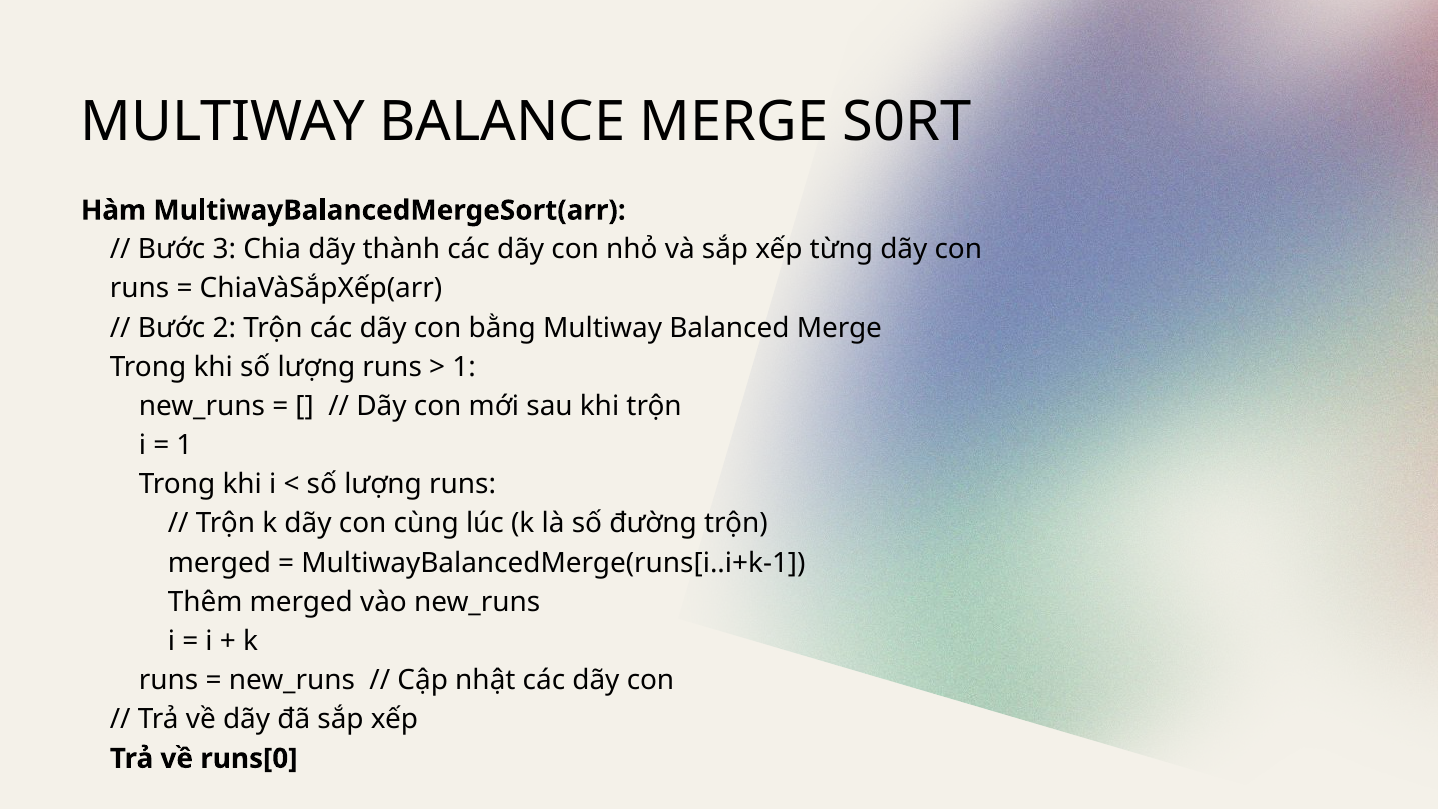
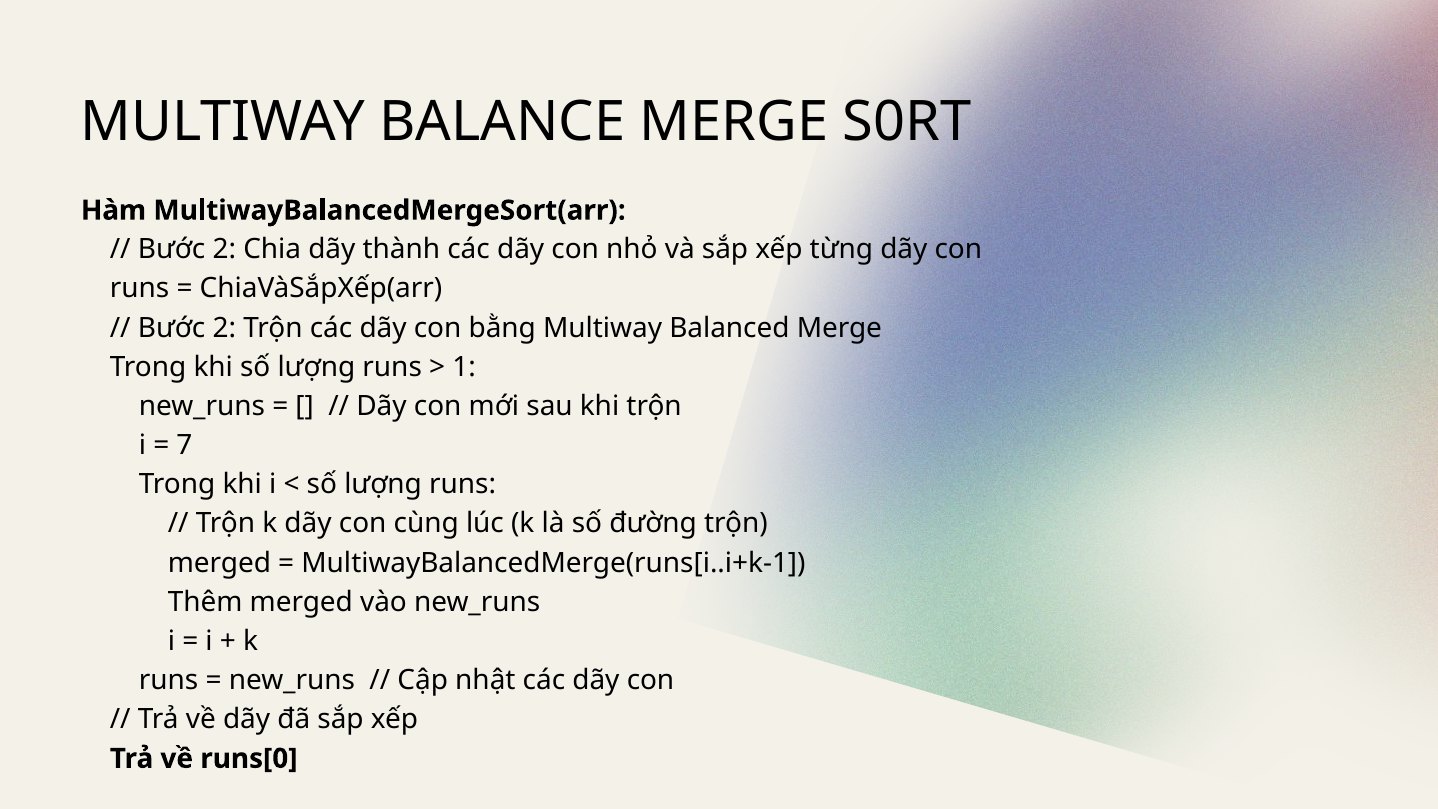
3 at (224, 250): 3 -> 2
1 at (184, 445): 1 -> 7
